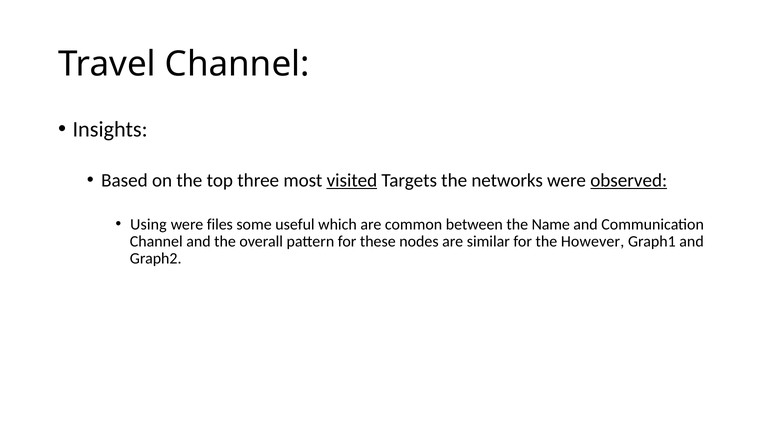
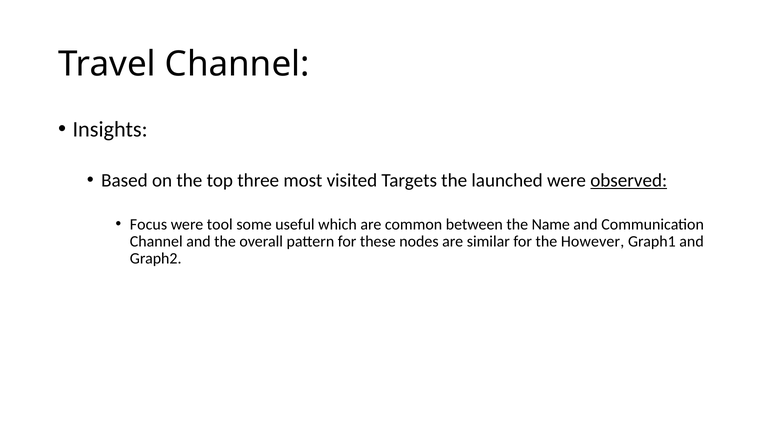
visited underline: present -> none
networks: networks -> launched
Using: Using -> Focus
files: files -> tool
